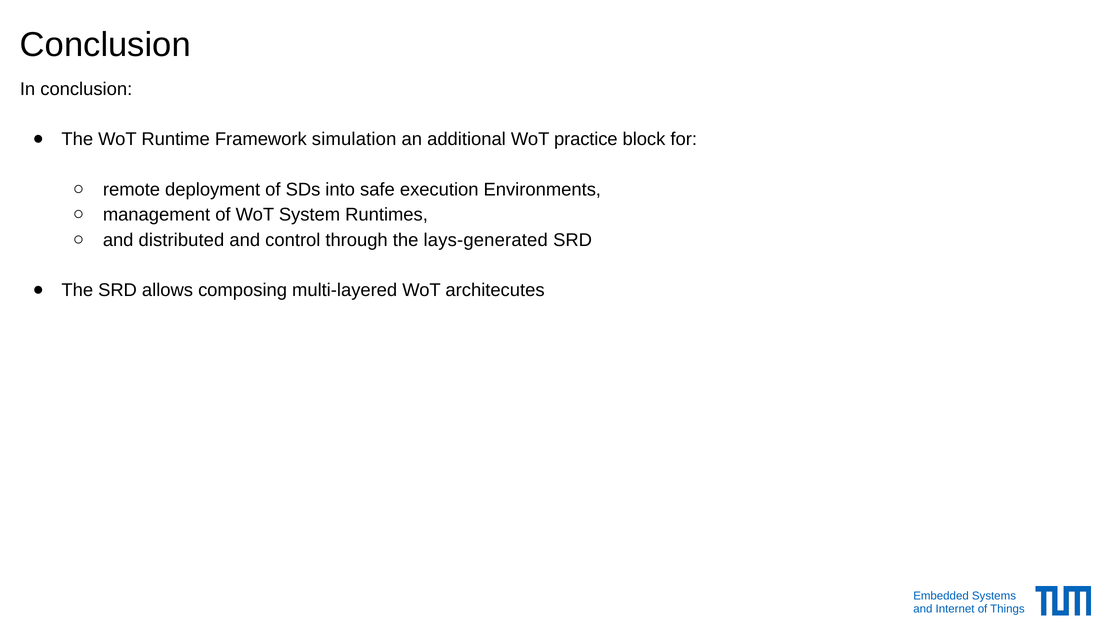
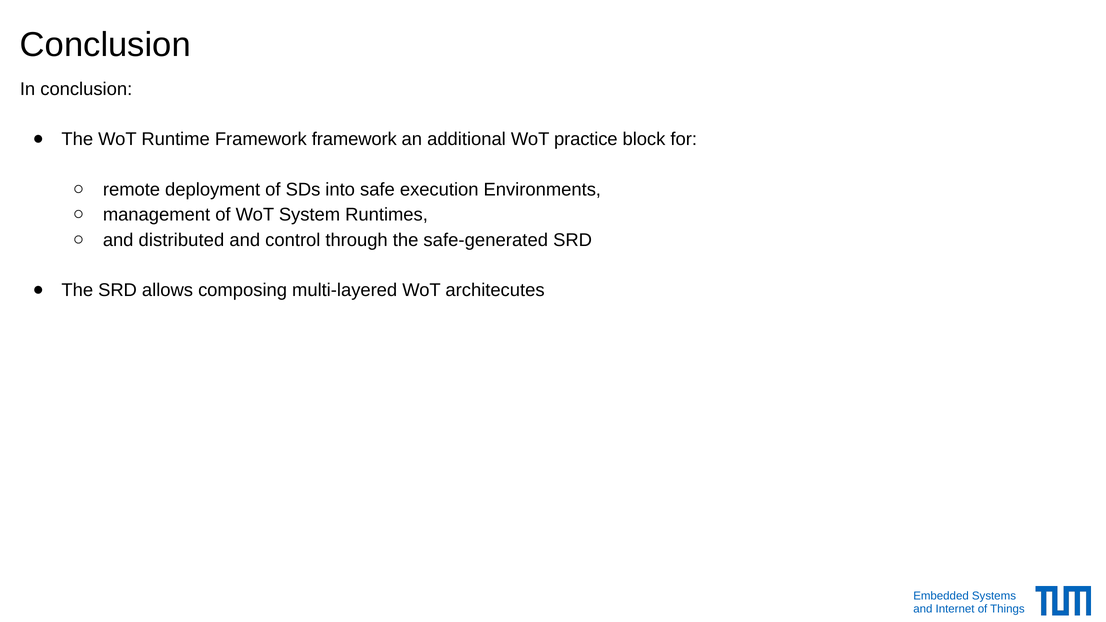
Framework simulation: simulation -> framework
lays-generated: lays-generated -> safe-generated
